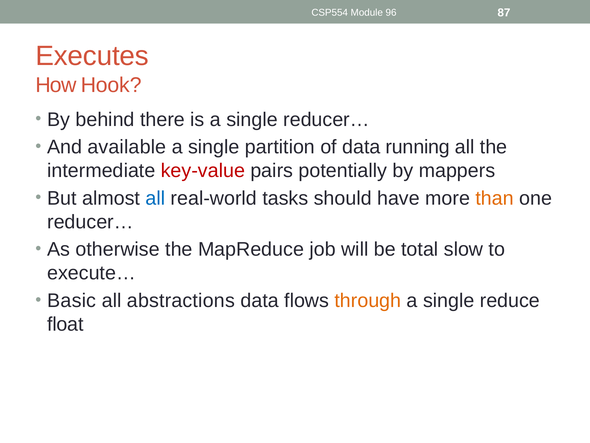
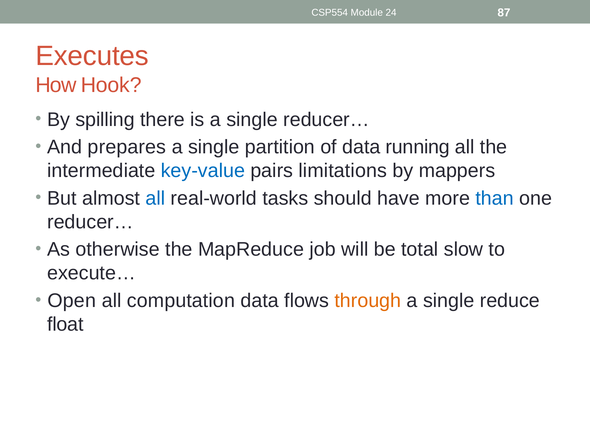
96: 96 -> 24
behind: behind -> spilling
available: available -> prepares
key-value colour: red -> blue
potentially: potentially -> limitations
than colour: orange -> blue
Basic: Basic -> Open
abstractions: abstractions -> computation
